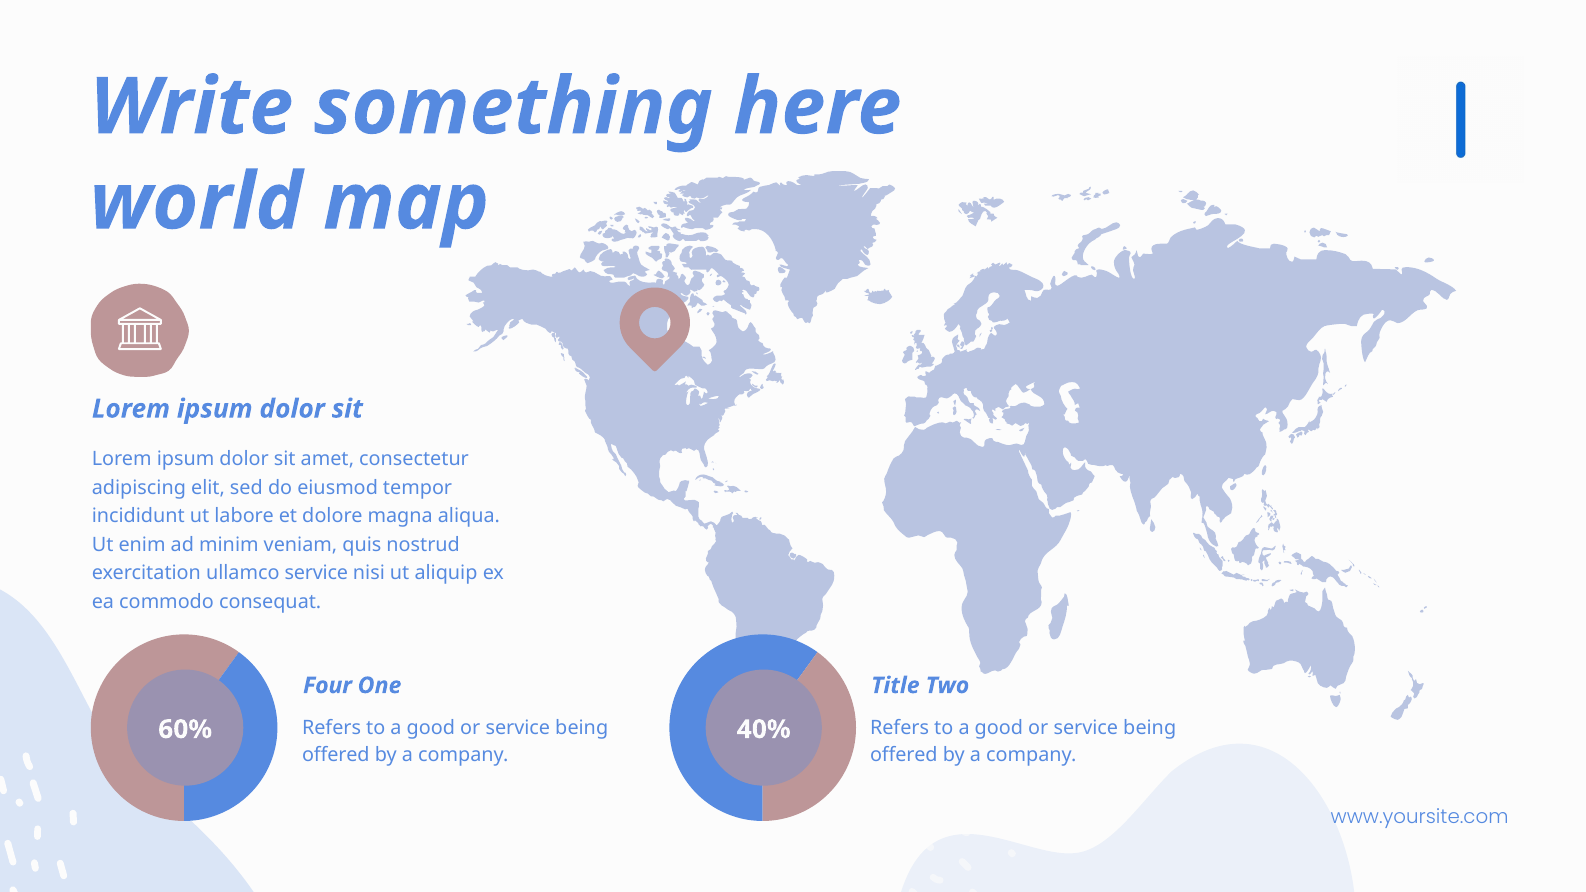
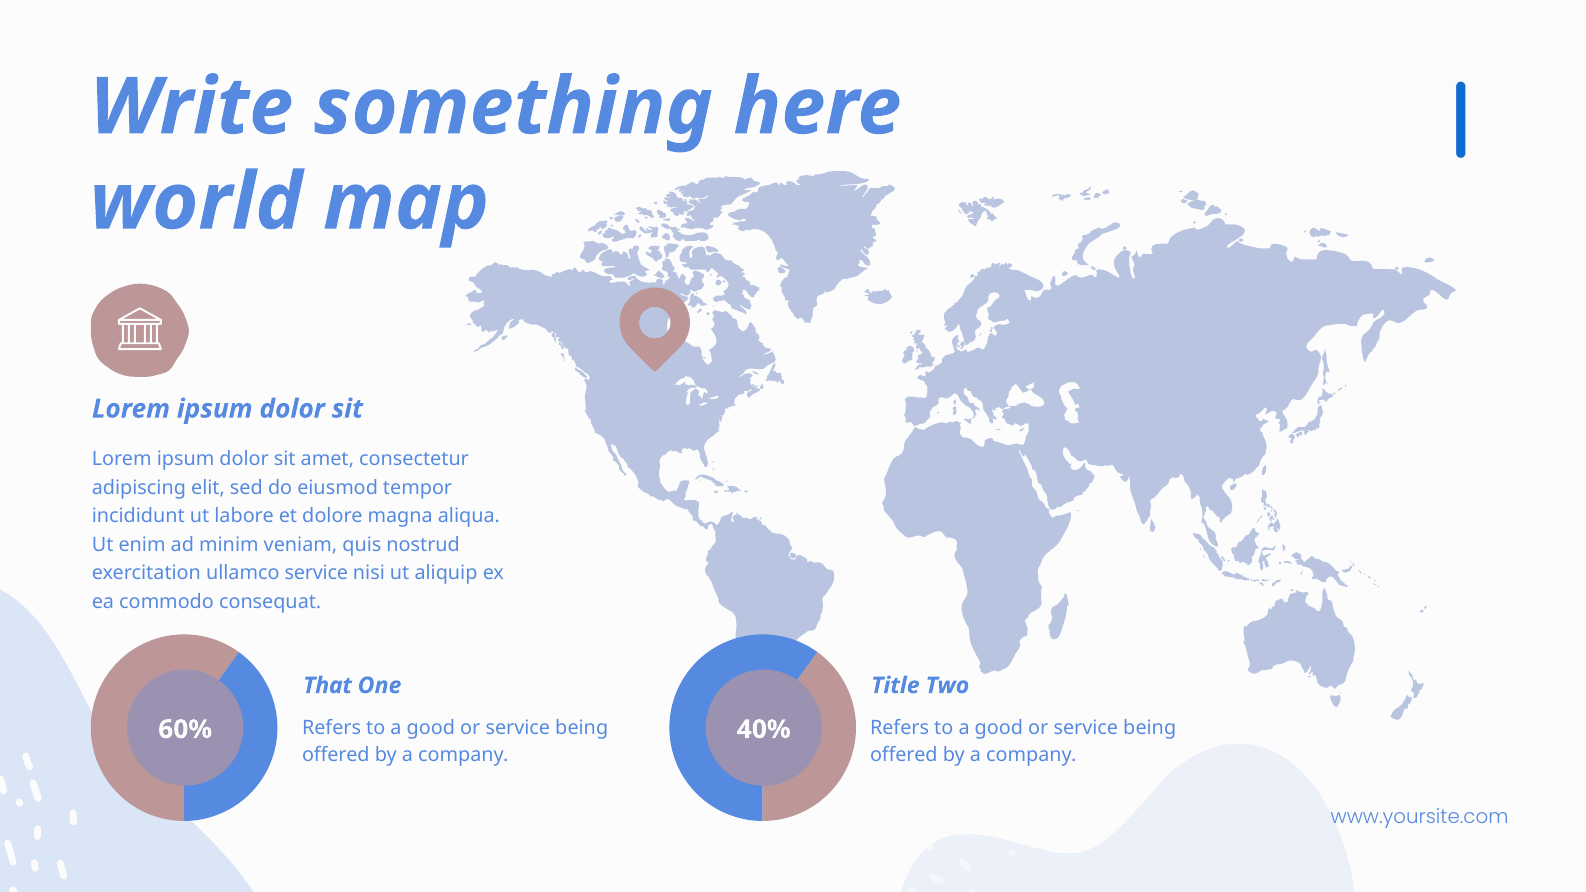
Four: Four -> That
